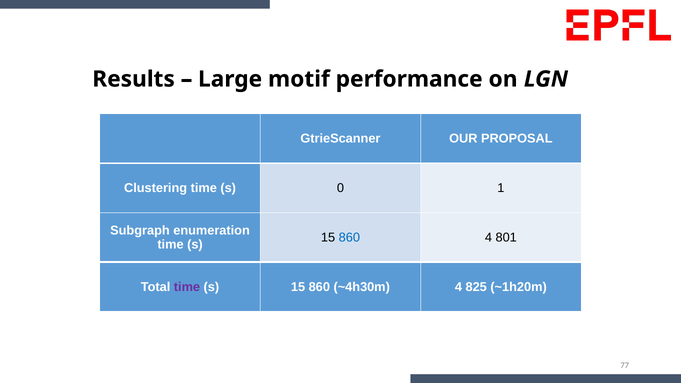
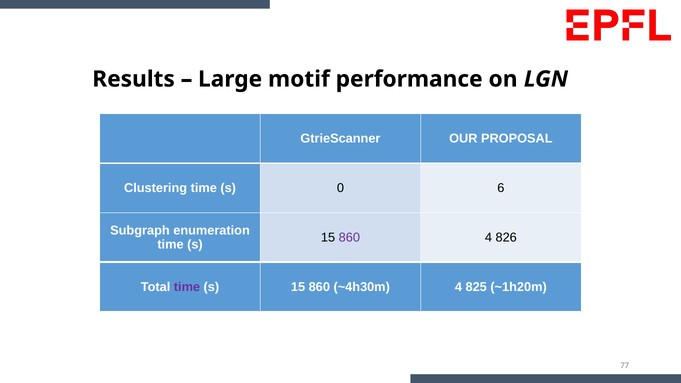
1: 1 -> 6
860 at (349, 238) colour: blue -> purple
801: 801 -> 826
